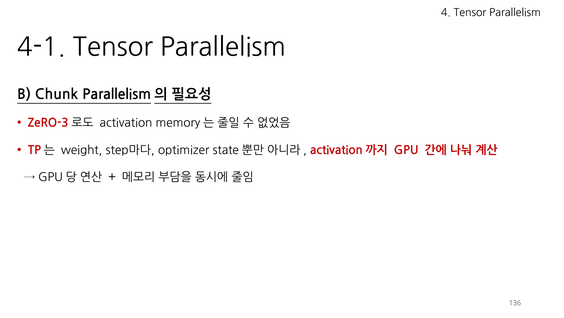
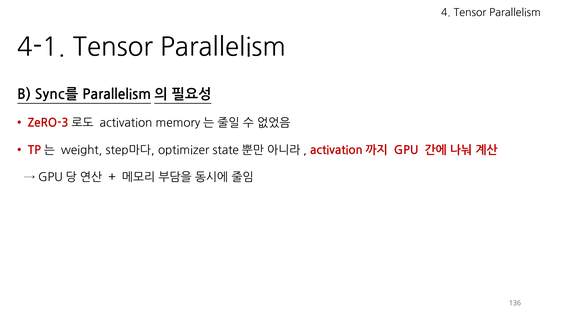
Chunk: Chunk -> Sync를
